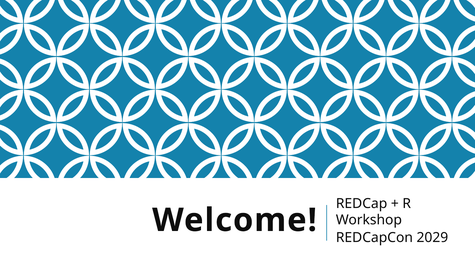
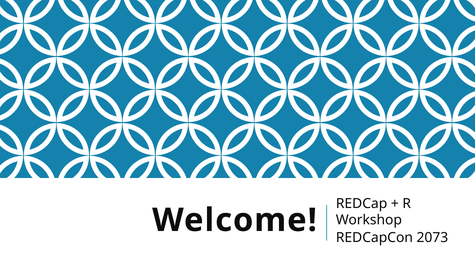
2029: 2029 -> 2073
